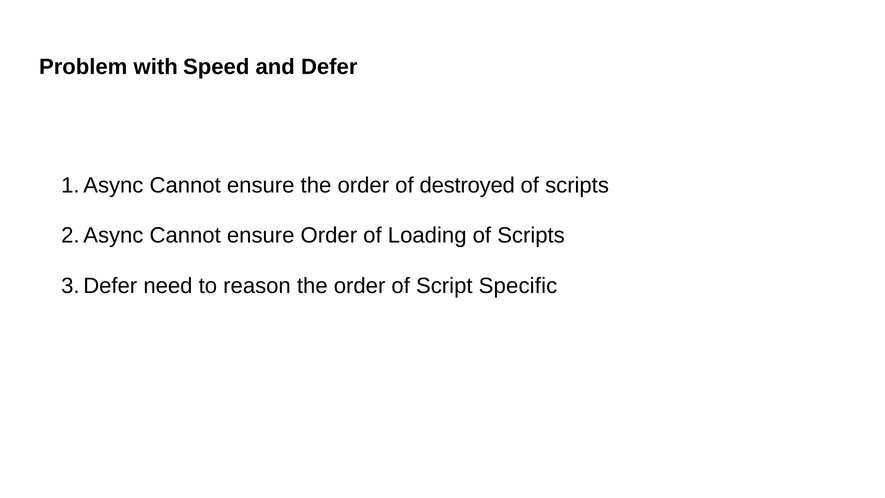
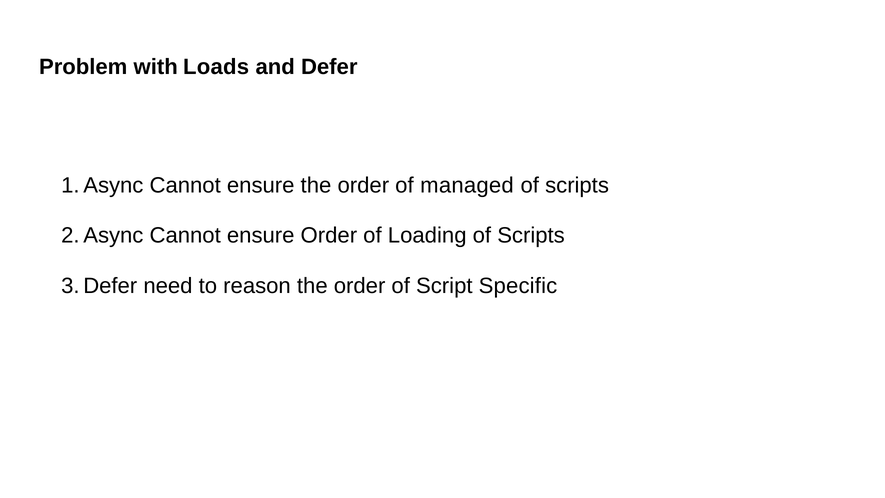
Speed: Speed -> Loads
destroyed: destroyed -> managed
